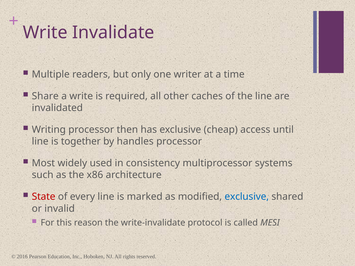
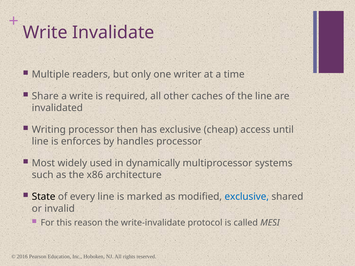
together: together -> enforces
consistency: consistency -> dynamically
State colour: red -> black
